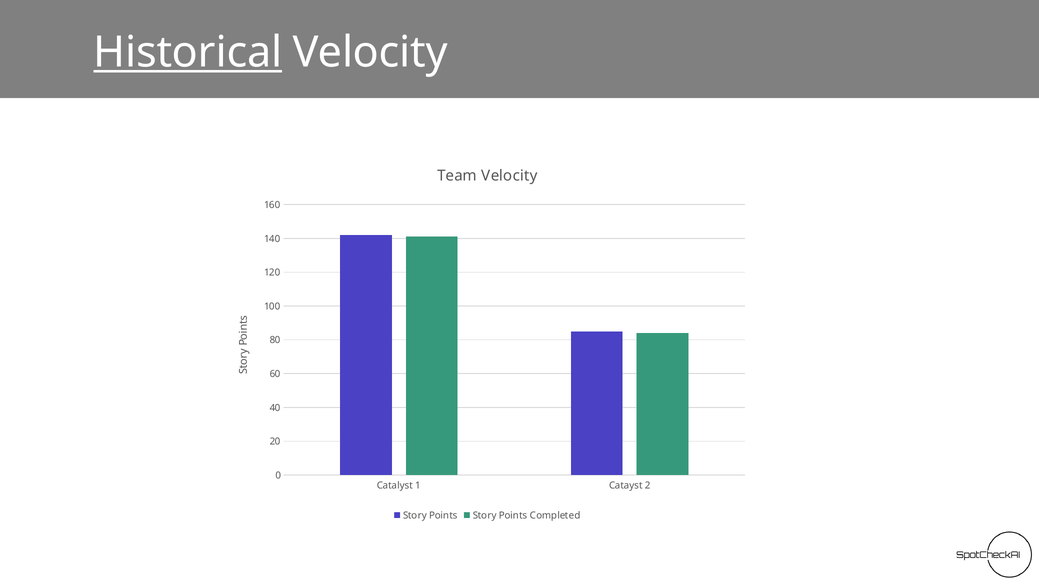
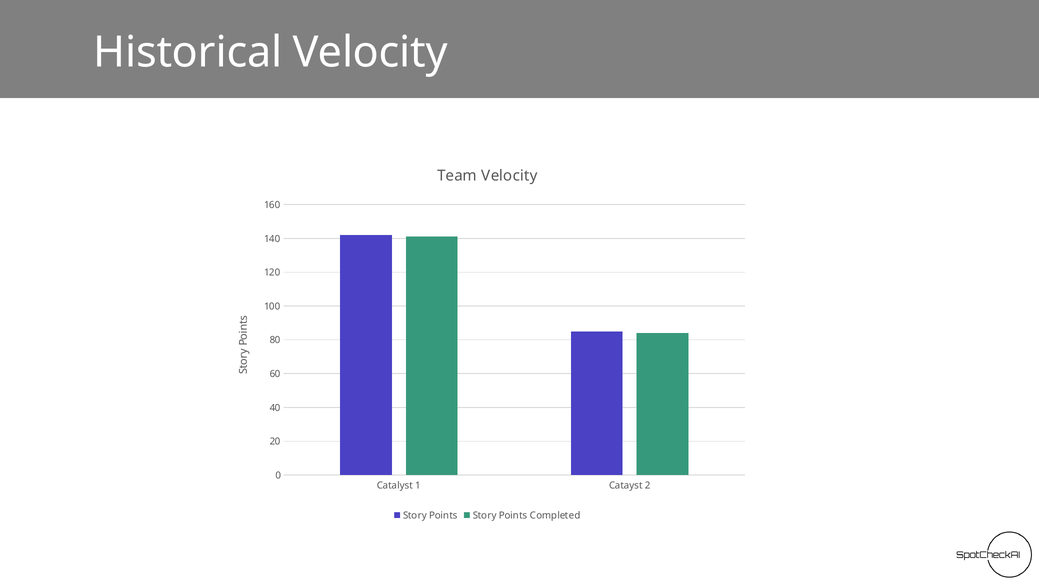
Historical underline: present -> none
